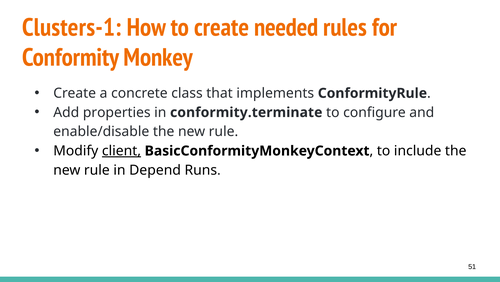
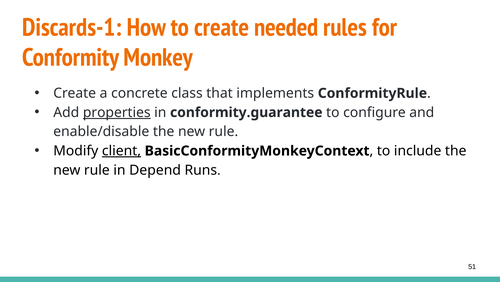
Clusters-1: Clusters-1 -> Discards-1
properties underline: none -> present
conformity.terminate: conformity.terminate -> conformity.guarantee
